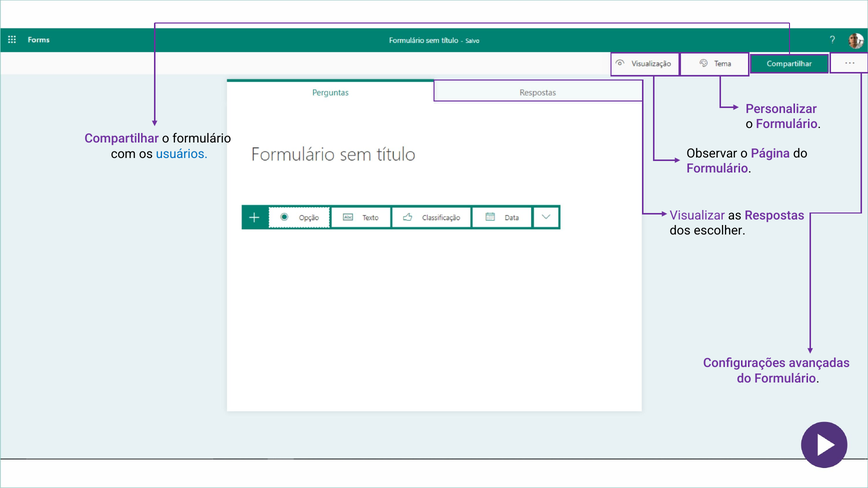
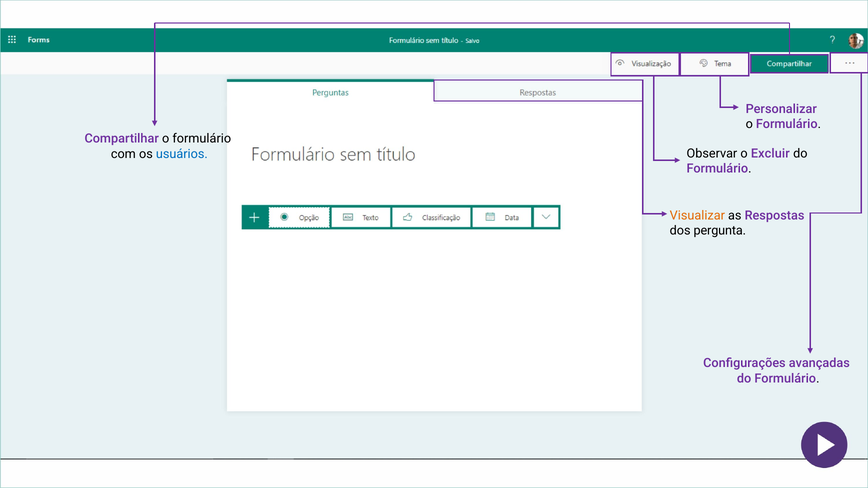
Página: Página -> Excluir
Visualizar colour: purple -> orange
escolher: escolher -> pergunta
